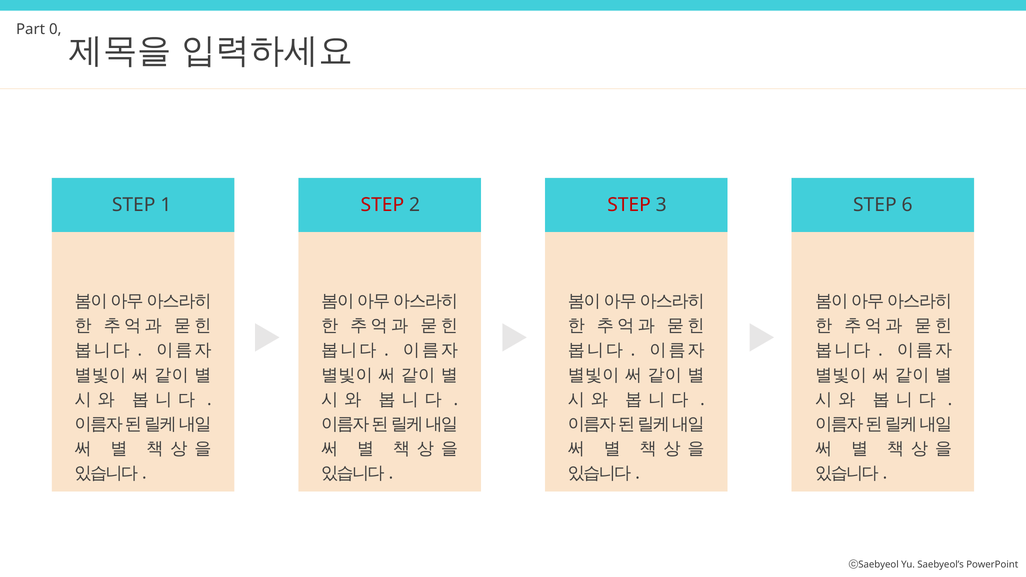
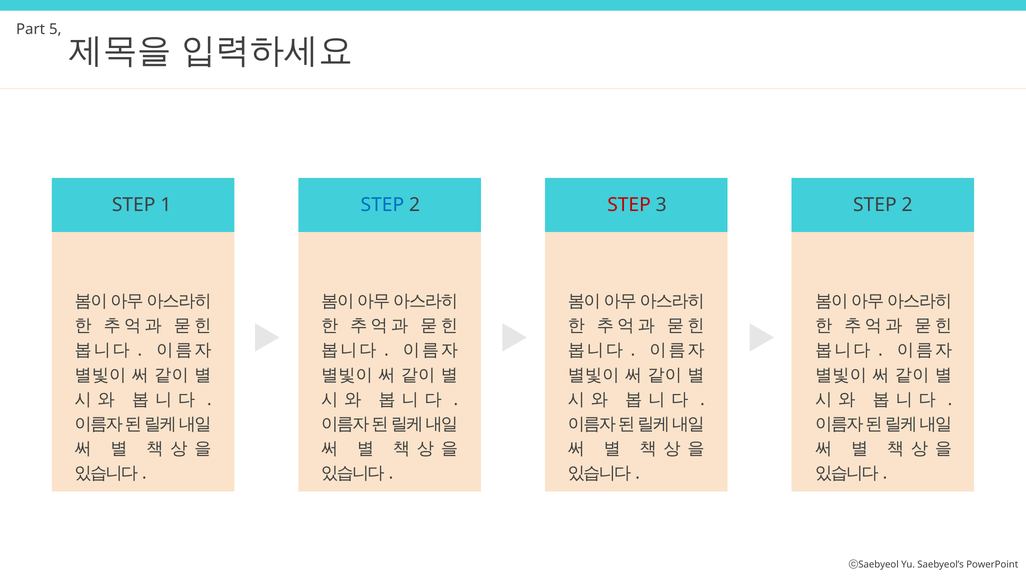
0: 0 -> 5
STEP at (382, 205) colour: red -> blue
3 STEP 6: 6 -> 2
